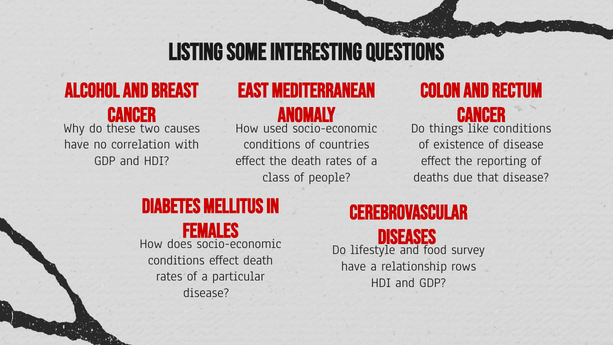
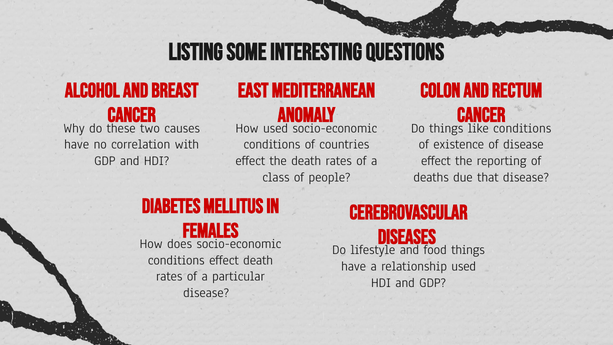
food survey: survey -> things
relationship rows: rows -> used
